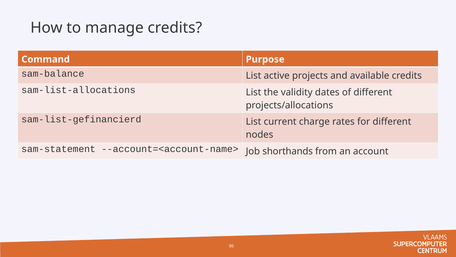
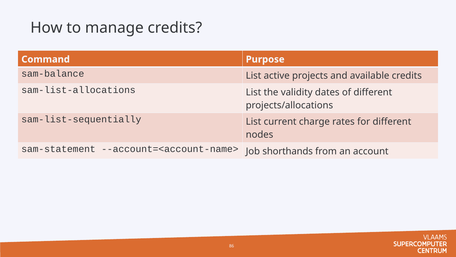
sam-list-gefinancierd: sam-list-gefinancierd -> sam-list-sequentially
